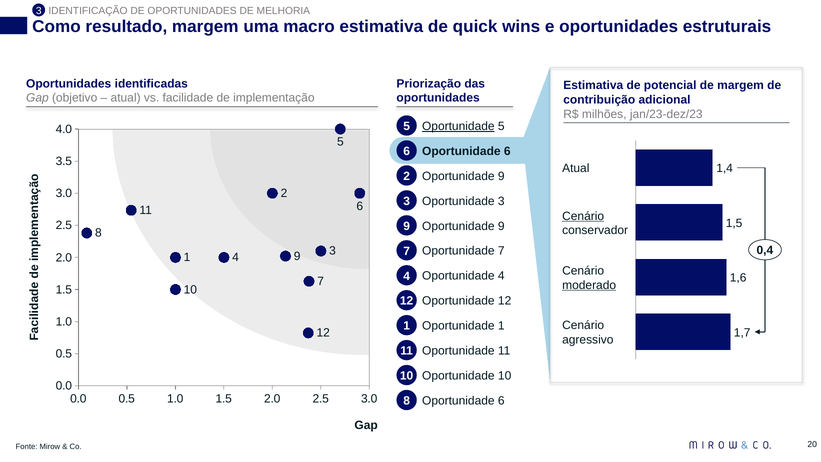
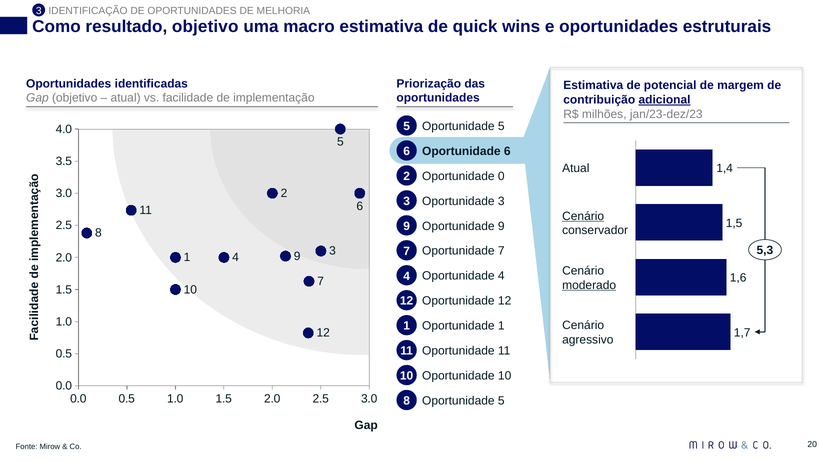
resultado margem: margem -> objetivo
adicional underline: none -> present
Oportunidade at (458, 126) underline: present -> none
9 at (501, 176): 9 -> 0
0,4: 0,4 -> 5,3
6 at (501, 401): 6 -> 5
